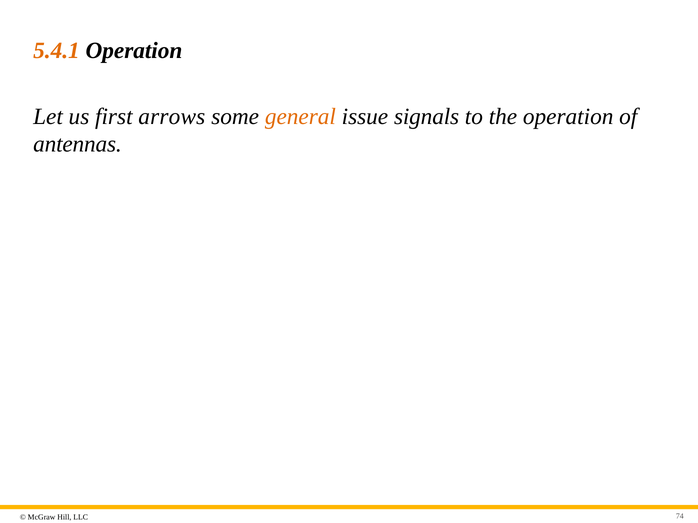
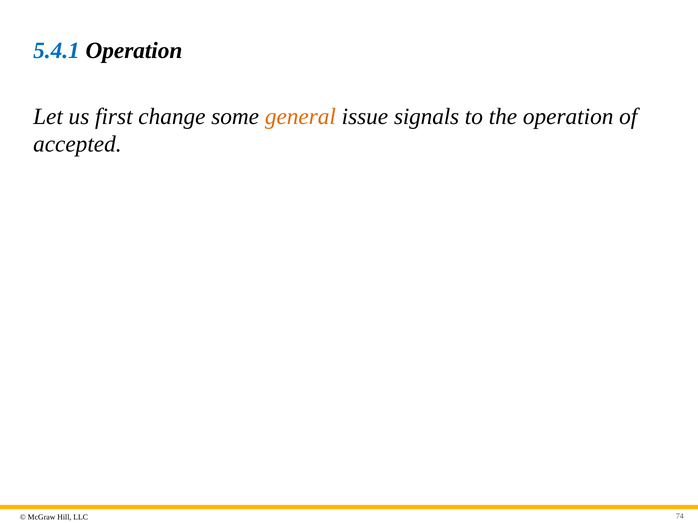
5.4.1 colour: orange -> blue
arrows: arrows -> change
antennas: antennas -> accepted
